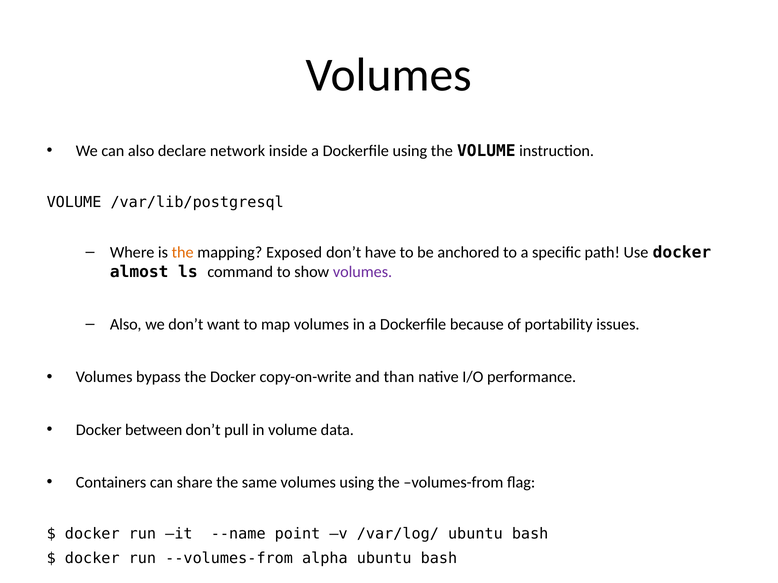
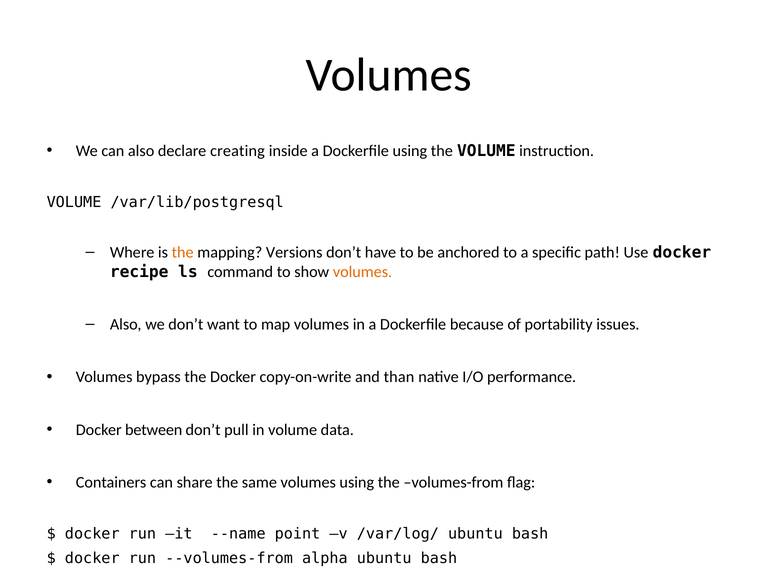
network: network -> creating
Exposed: Exposed -> Versions
almost: almost -> recipe
volumes at (363, 272) colour: purple -> orange
